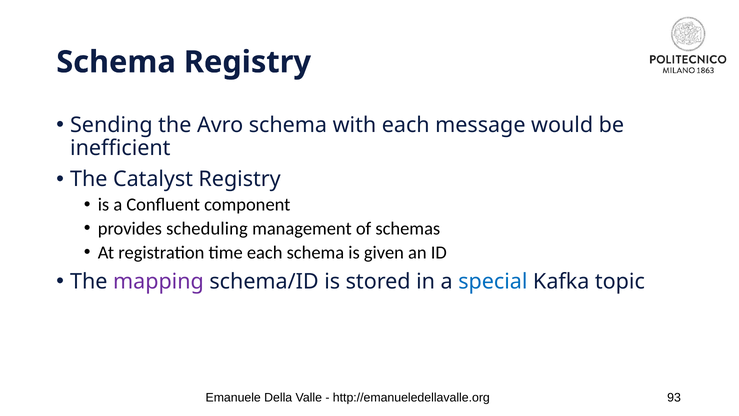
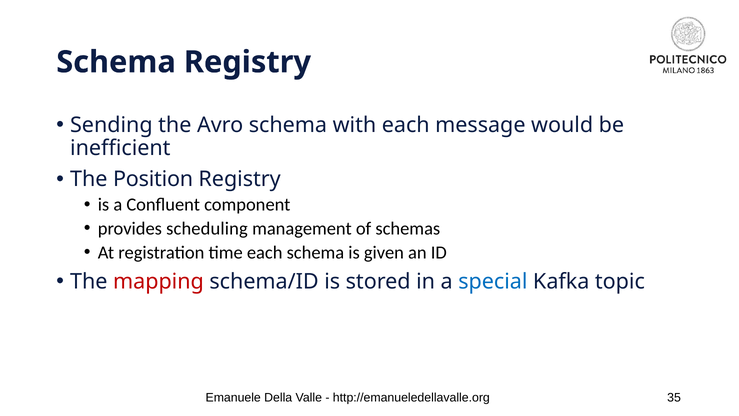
Catalyst: Catalyst -> Position
mapping colour: purple -> red
93: 93 -> 35
